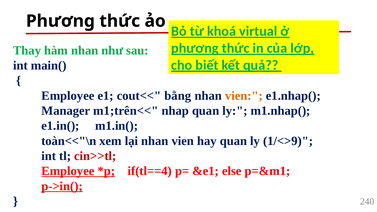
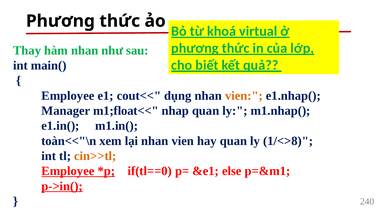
bằng: bằng -> dụng
m1;trên<<: m1;trên<< -> m1;float<<
1/<>9: 1/<>9 -> 1/<>8
cin>>tl colour: red -> orange
if(tl==4: if(tl==4 -> if(tl==0
